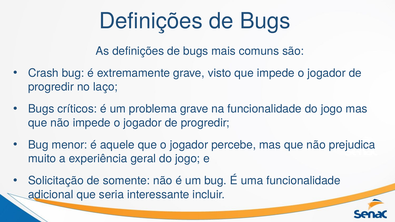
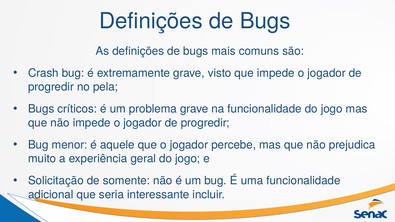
laço: laço -> pela
